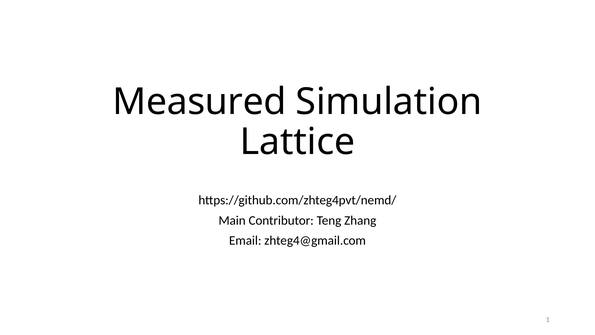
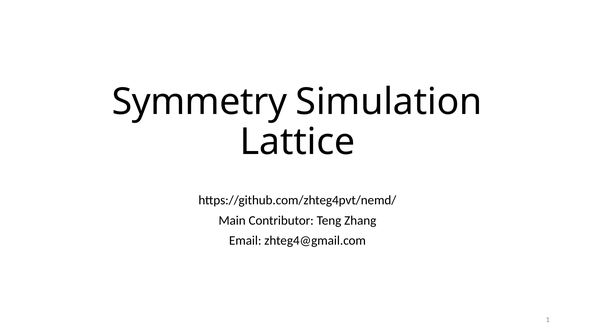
Measured: Measured -> Symmetry
